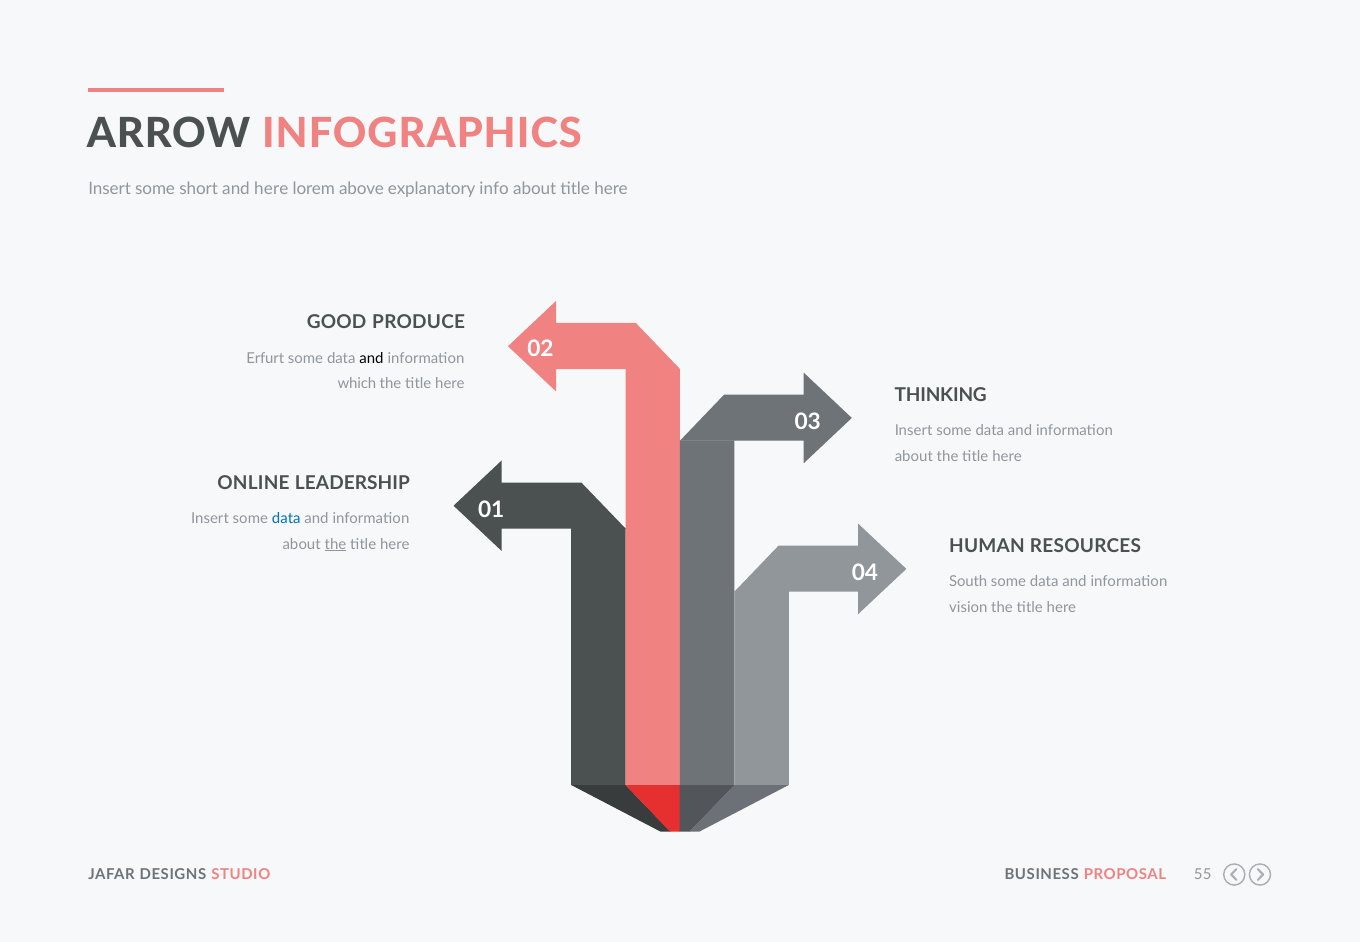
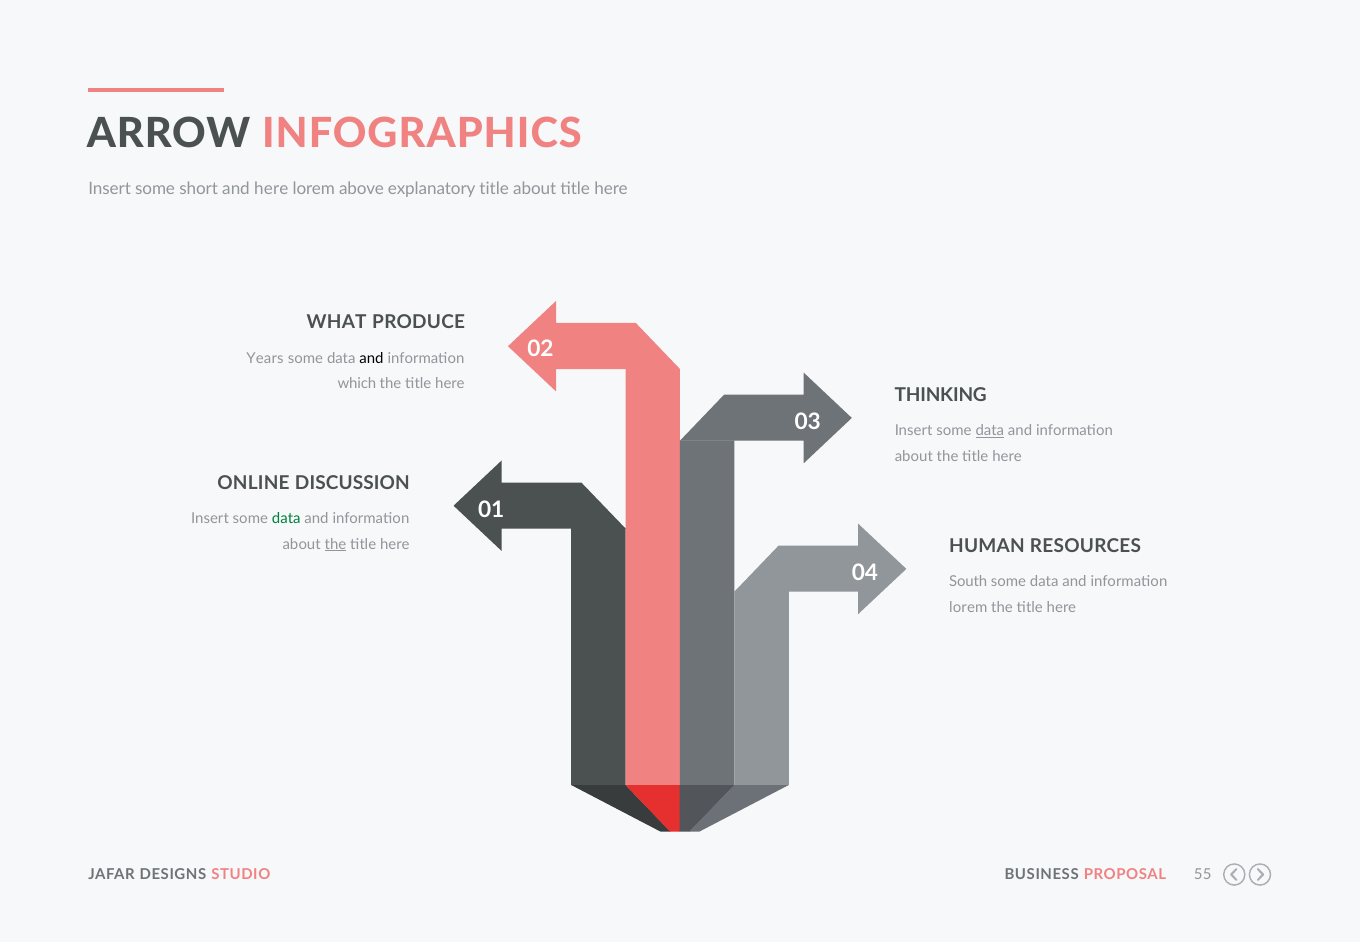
explanatory info: info -> title
GOOD: GOOD -> WHAT
Erfurt: Erfurt -> Years
data at (990, 431) underline: none -> present
LEADERSHIP: LEADERSHIP -> DISCUSSION
data at (286, 519) colour: blue -> green
vision at (968, 607): vision -> lorem
